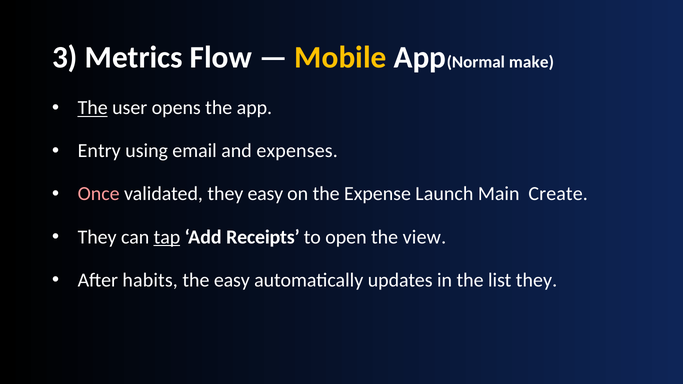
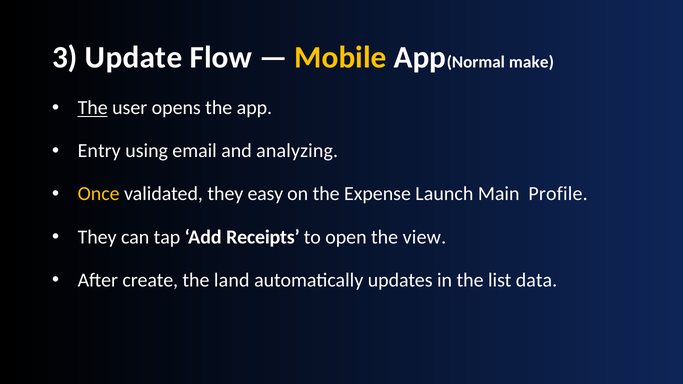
Metrics: Metrics -> Update
expenses: expenses -> analyzing
Once colour: pink -> yellow
Create: Create -> Profile
tap underline: present -> none
habits: habits -> create
the easy: easy -> land
list they: they -> data
